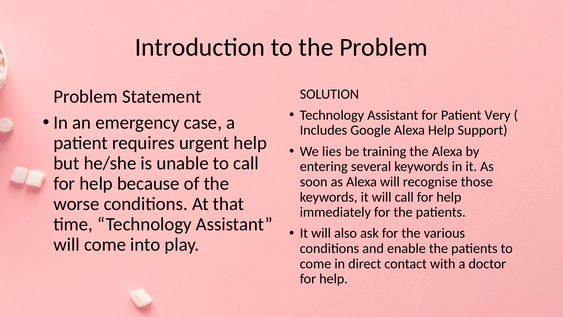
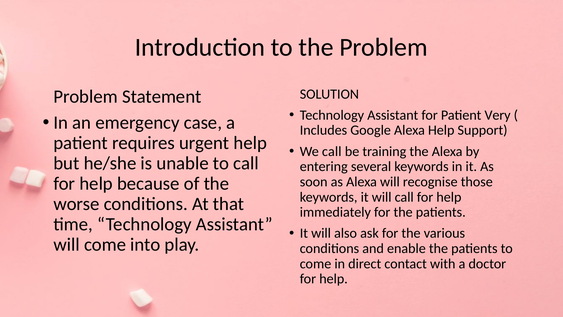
We lies: lies -> call
